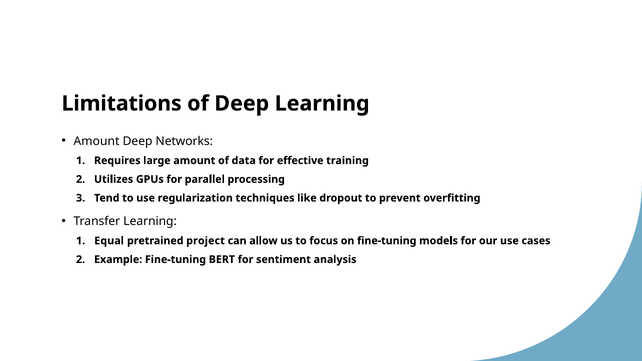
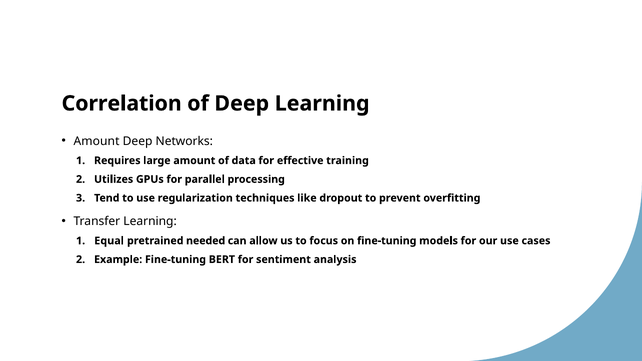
Limitations: Limitations -> Correlation
project: project -> needed
